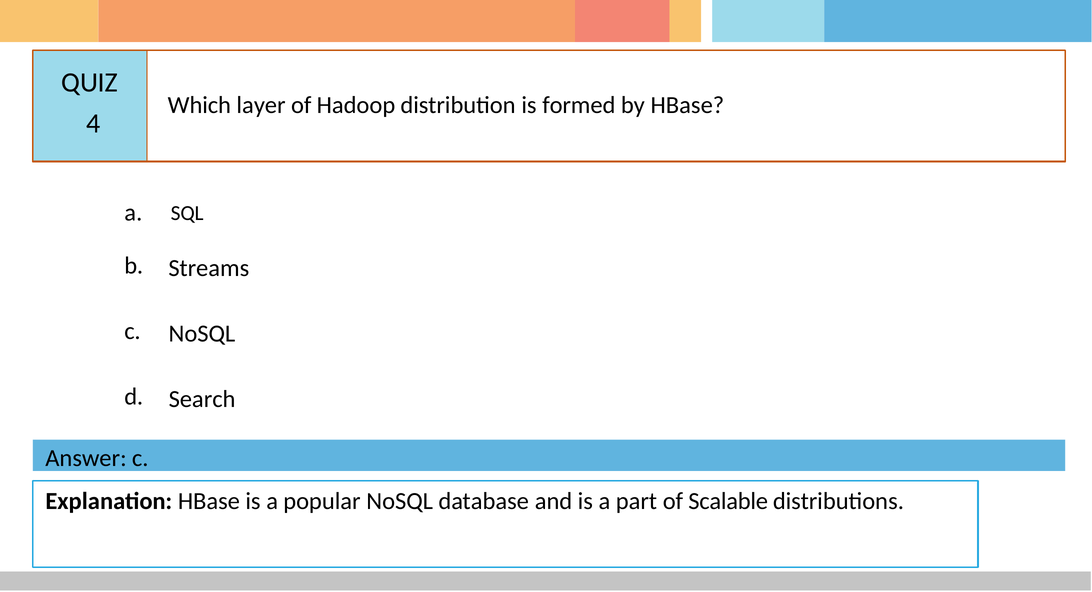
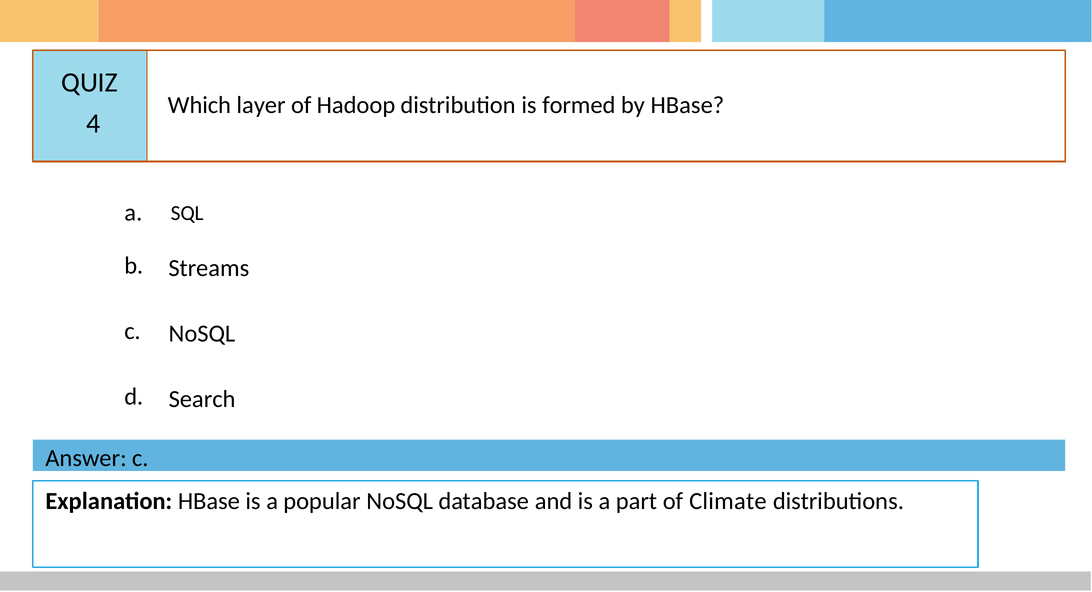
Scalable: Scalable -> Climate
